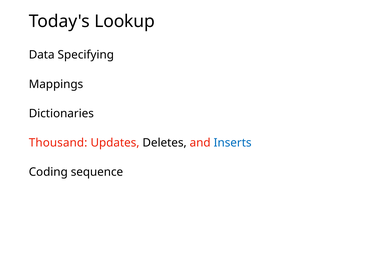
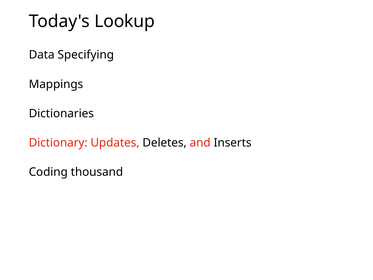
Thousand: Thousand -> Dictionary
Inserts colour: blue -> black
sequence: sequence -> thousand
